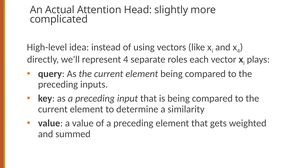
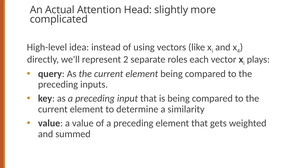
represent 4: 4 -> 2
